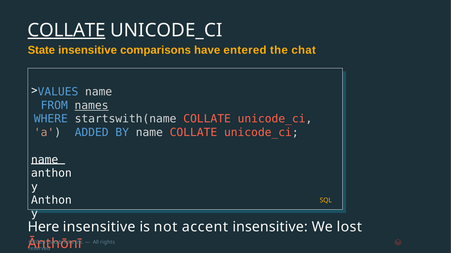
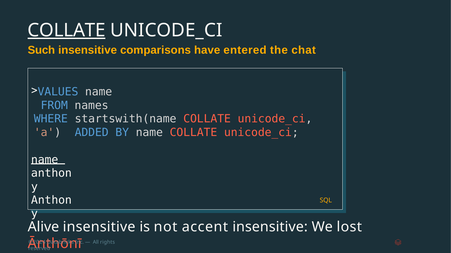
State: State -> Such
names underline: present -> none
Here: Here -> Alive
